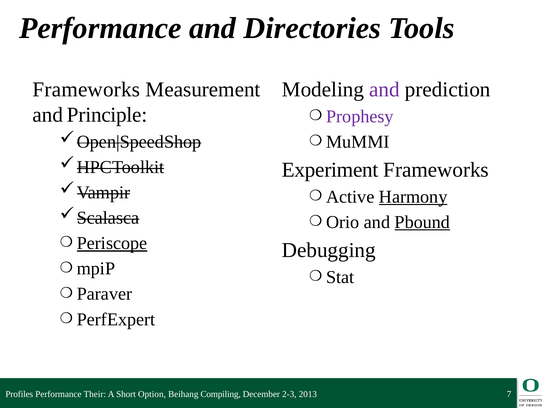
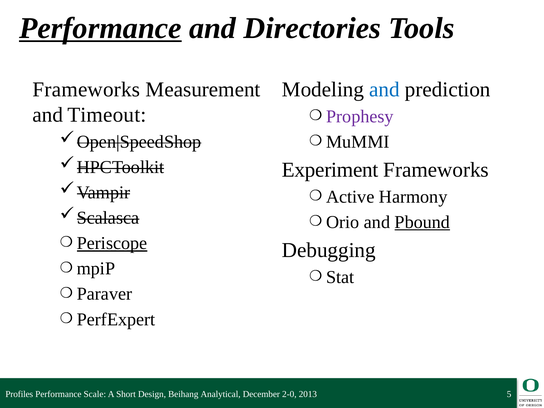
Performance at (100, 28) underline: none -> present
and at (385, 89) colour: purple -> blue
Principle: Principle -> Timeout
Harmony underline: present -> none
Their: Their -> Scale
Option: Option -> Design
Compiling: Compiling -> Analytical
2-3: 2-3 -> 2-0
7: 7 -> 5
